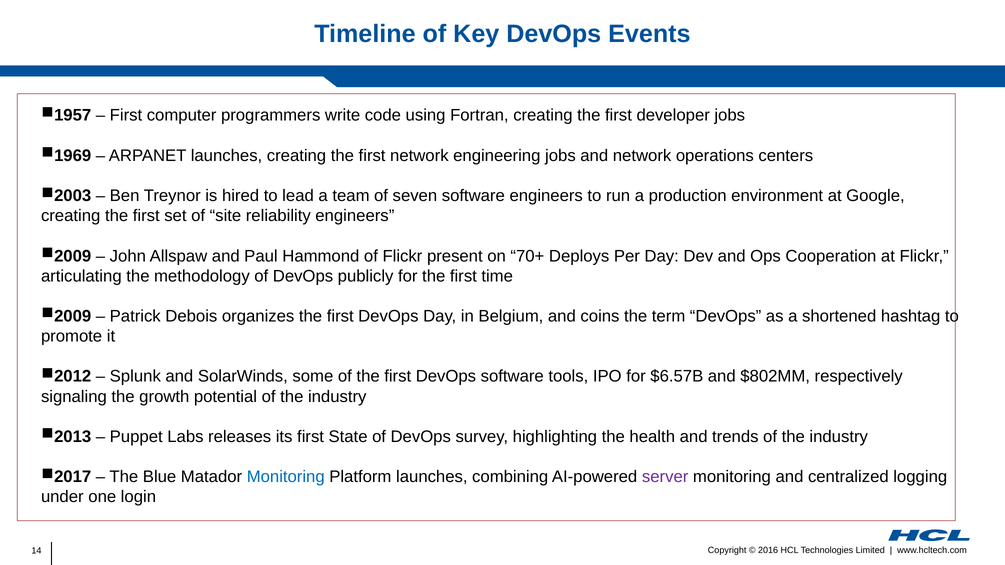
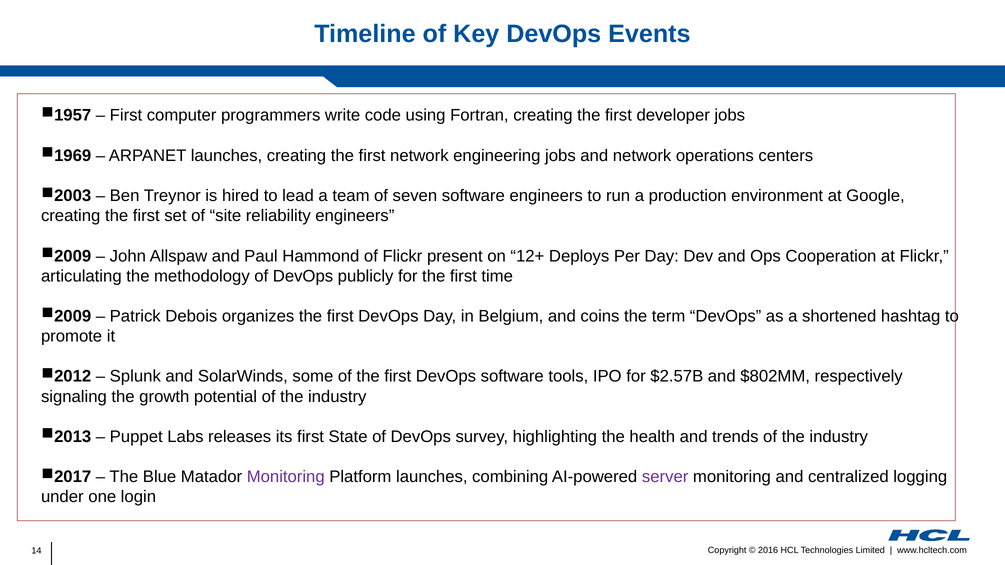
70+: 70+ -> 12+
$6.57B: $6.57B -> $2.57B
Monitoring at (286, 477) colour: blue -> purple
